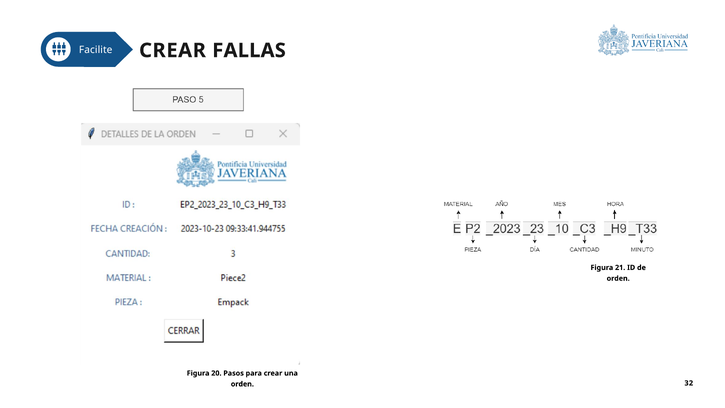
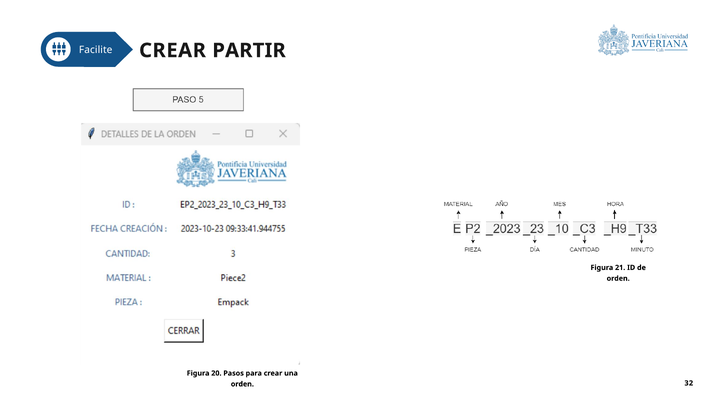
FALLAS: FALLAS -> PARTIR
